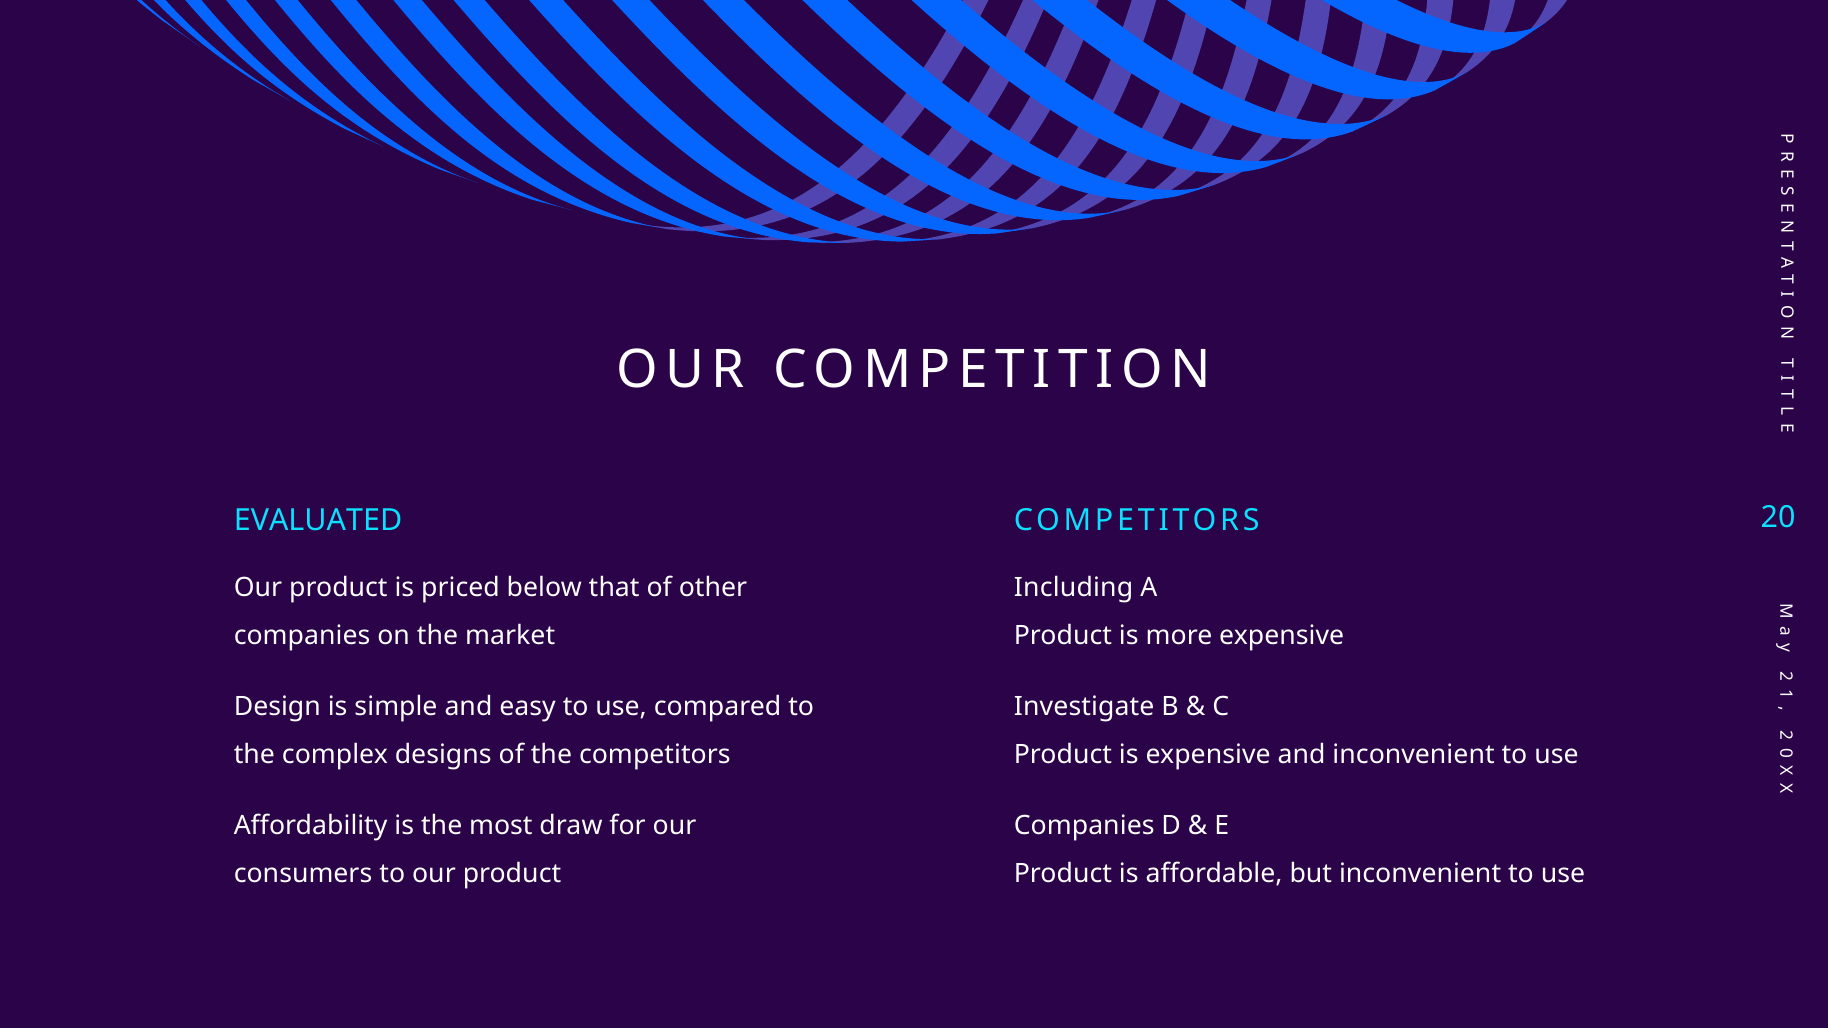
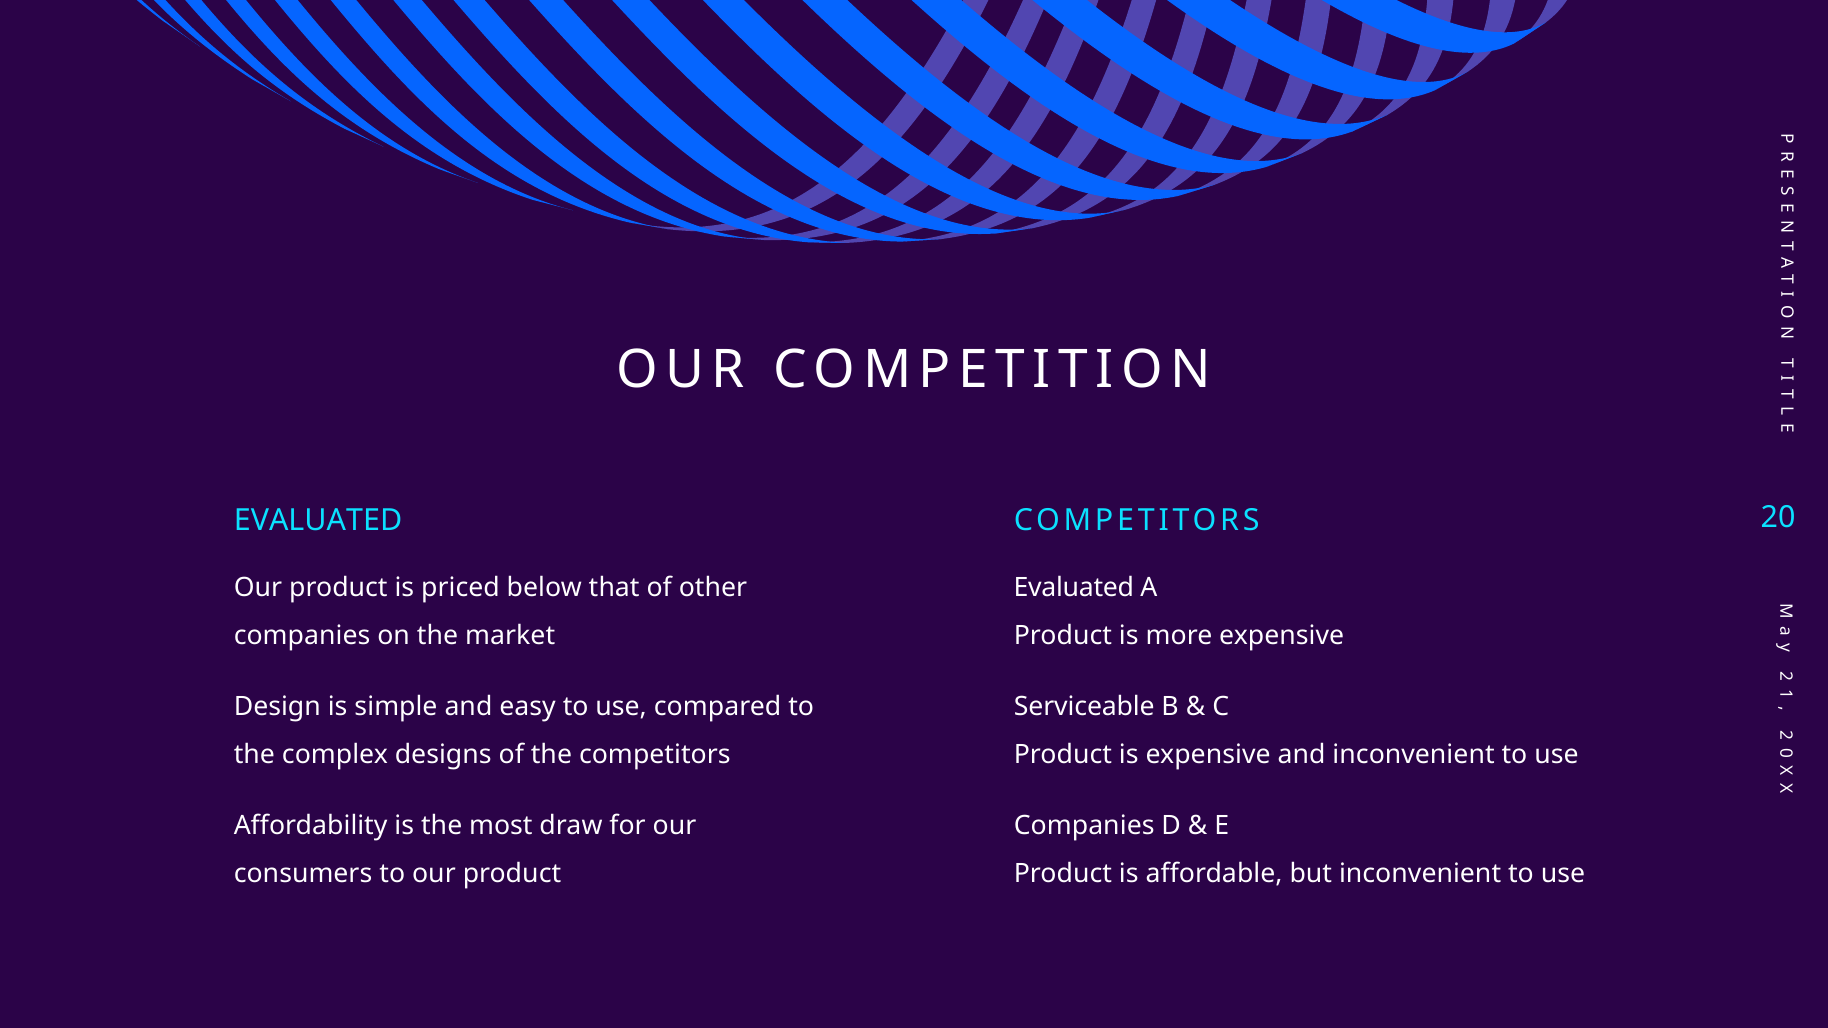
Including at (1074, 588): Including -> Evaluated
Investigate: Investigate -> Serviceable
